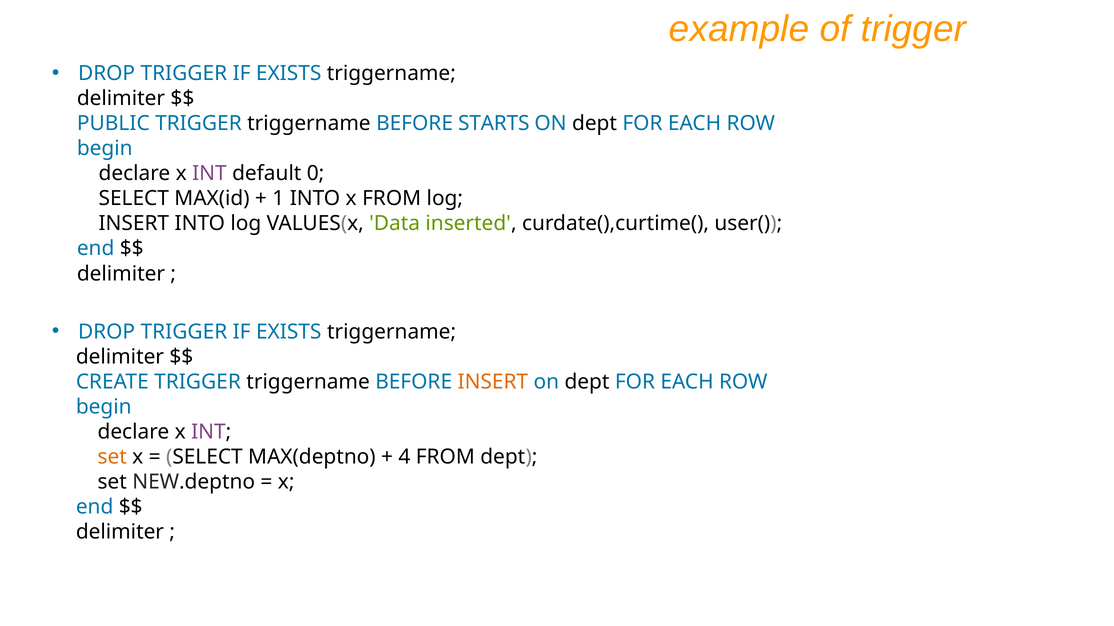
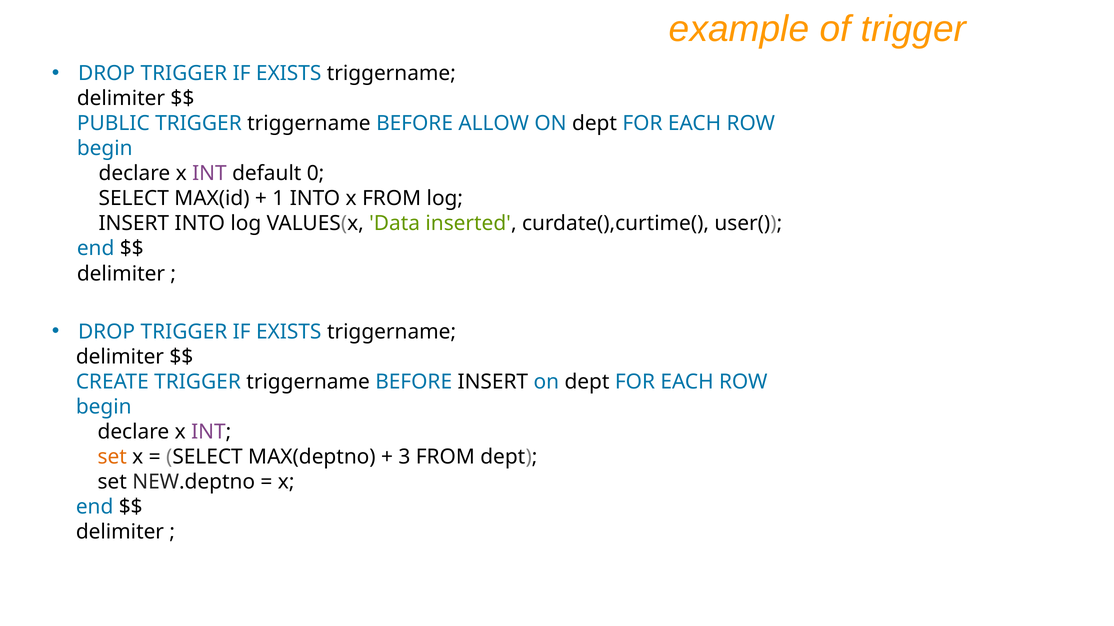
STARTS: STARTS -> ALLOW
INSERT at (493, 382) colour: orange -> black
4: 4 -> 3
